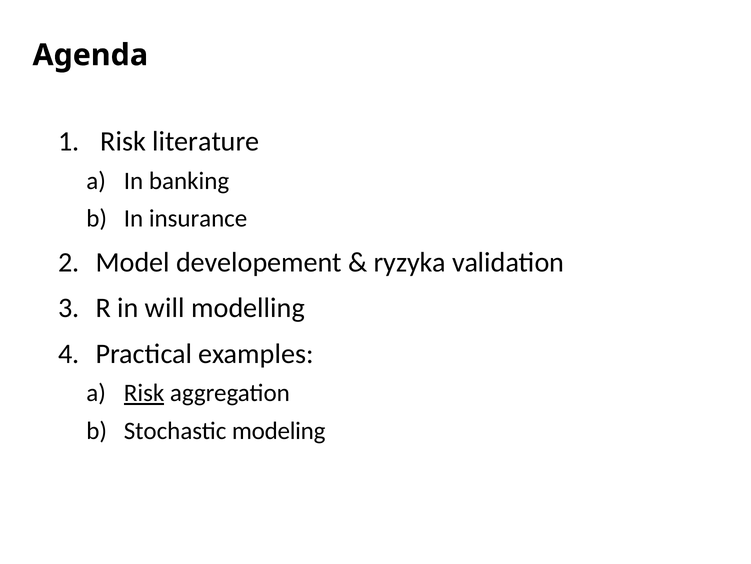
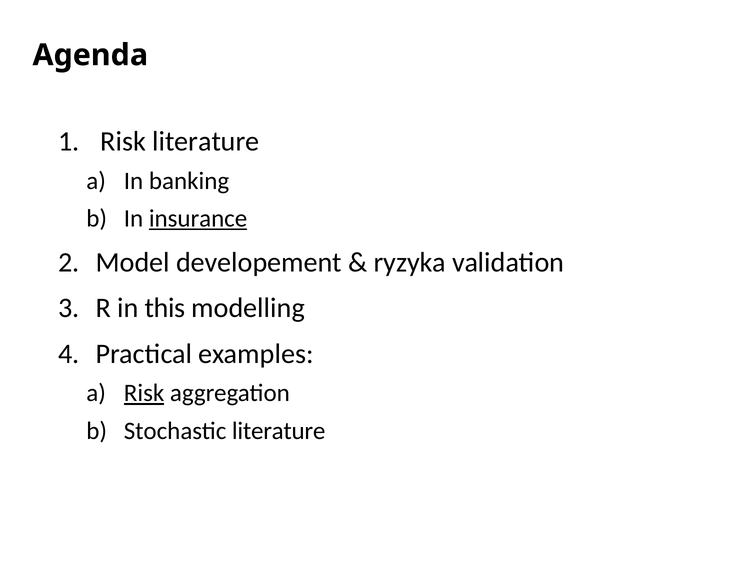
insurance underline: none -> present
will: will -> this
Stochastic modeling: modeling -> literature
